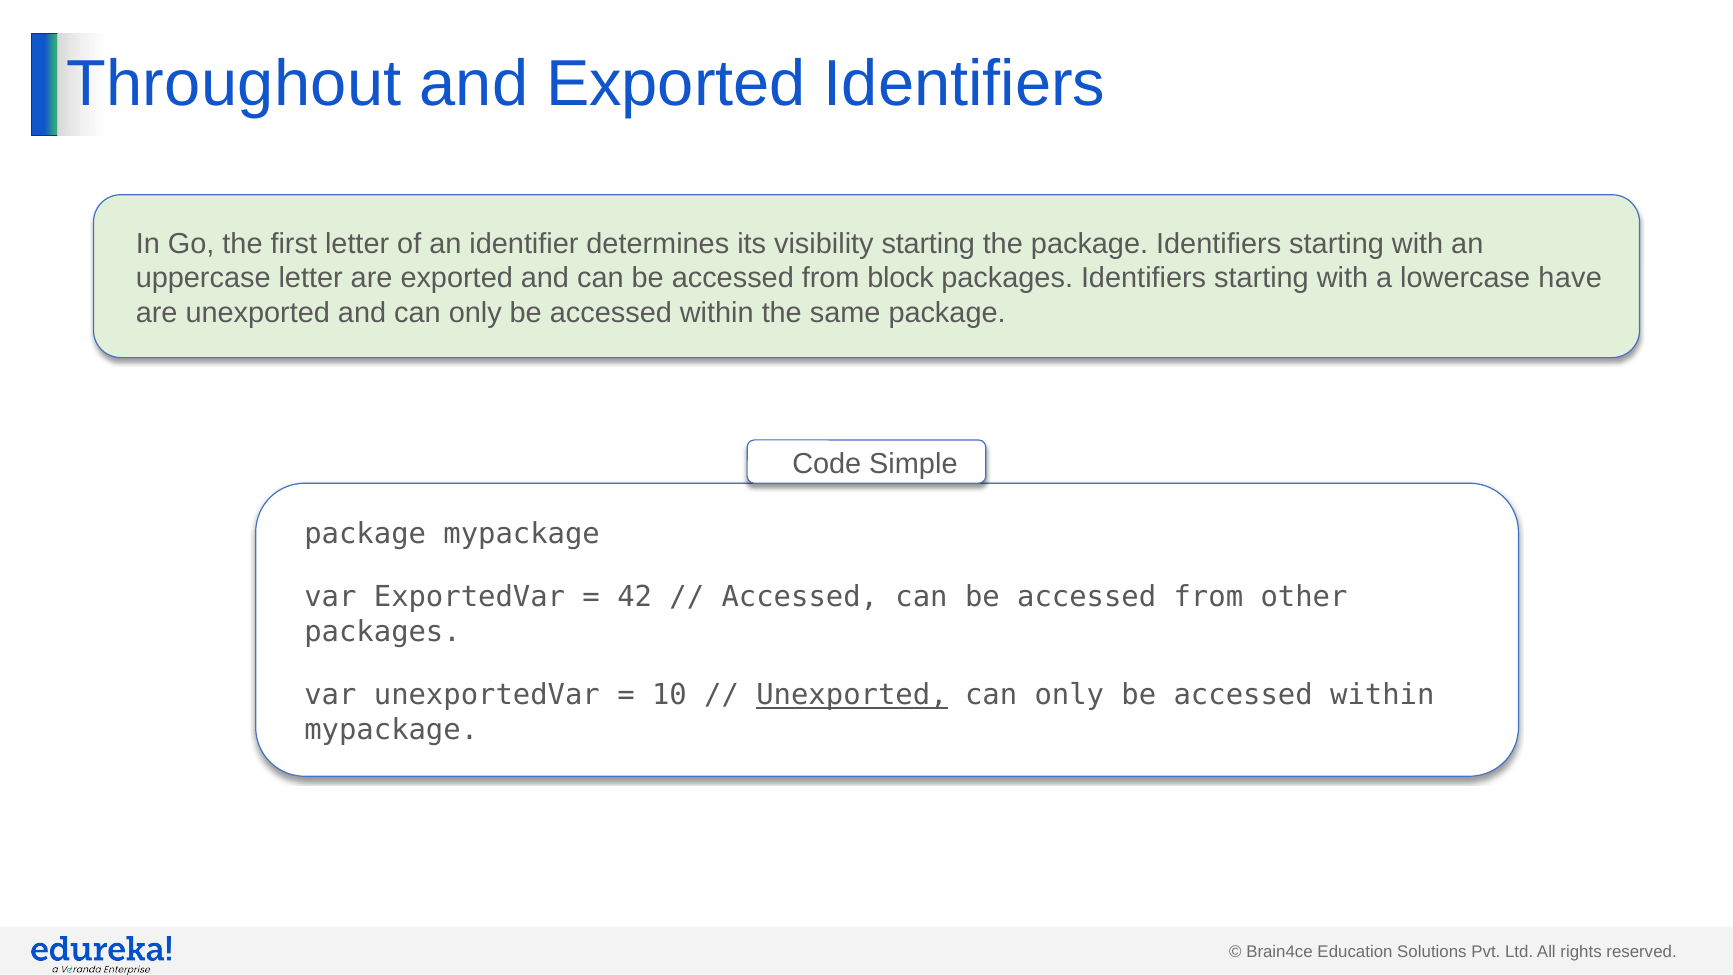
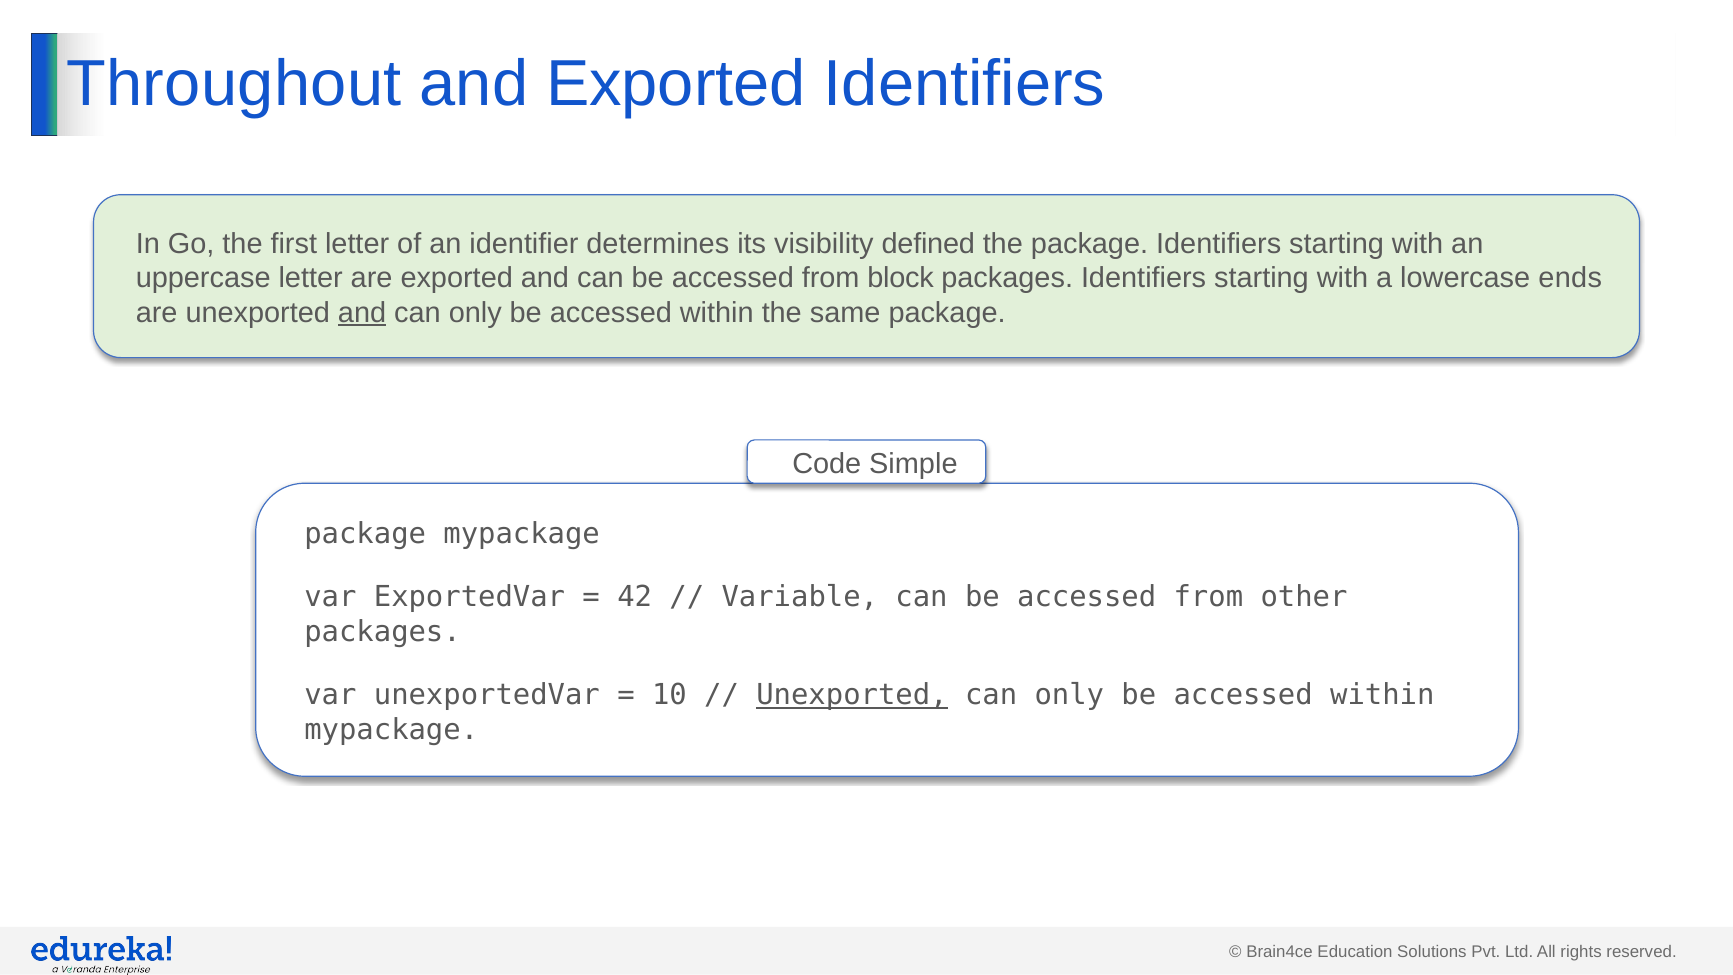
visibility starting: starting -> defined
have: have -> ends
and at (362, 313) underline: none -> present
Accessed at (800, 597): Accessed -> Variable
